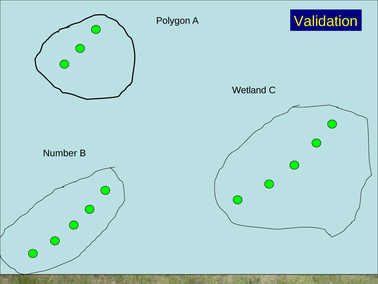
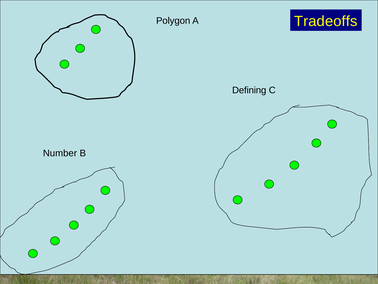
Validation: Validation -> Tradeoffs
Wetland: Wetland -> Defining
